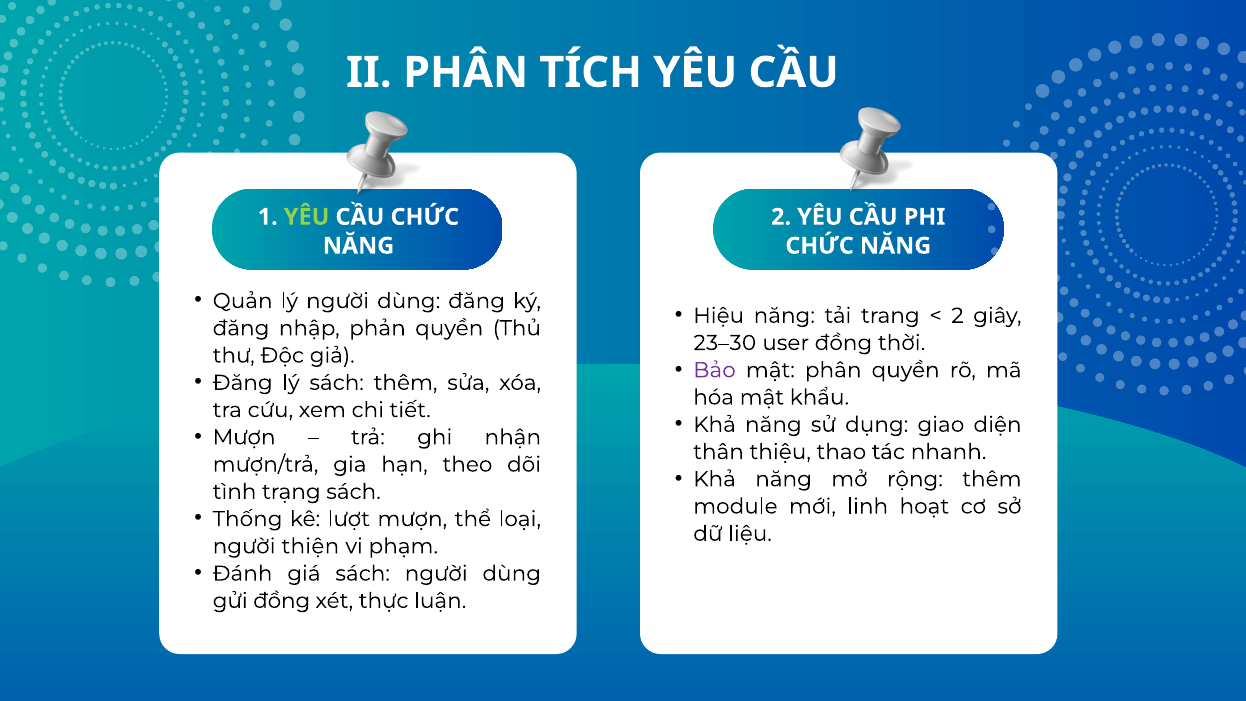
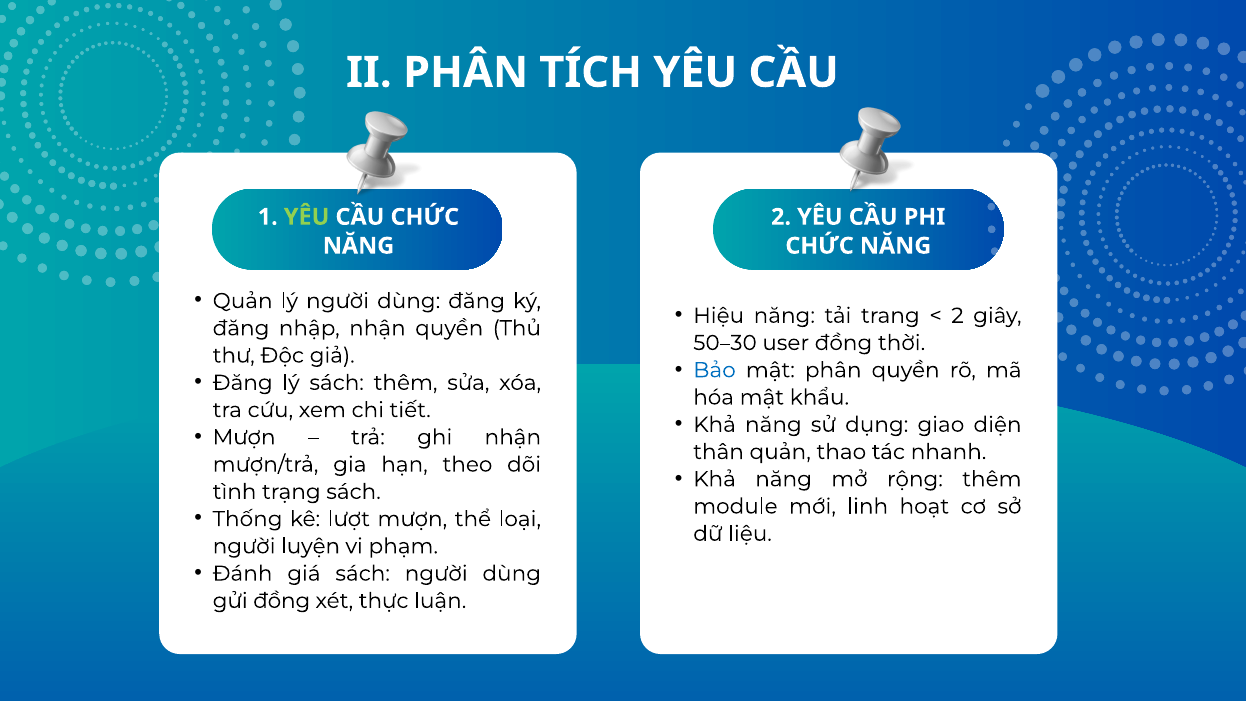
nhập phản: phản -> nhận
23–30: 23–30 -> 50–30
Bảo colour: purple -> blue
thân thiệu: thiệu -> quản
thiện: thiện -> luyện
